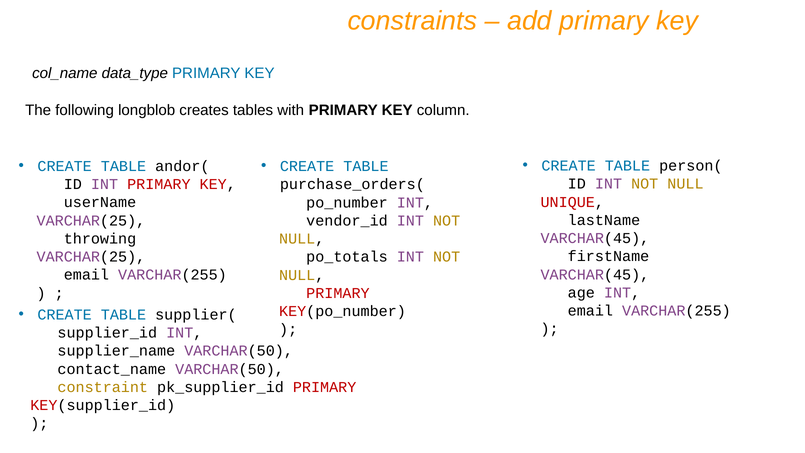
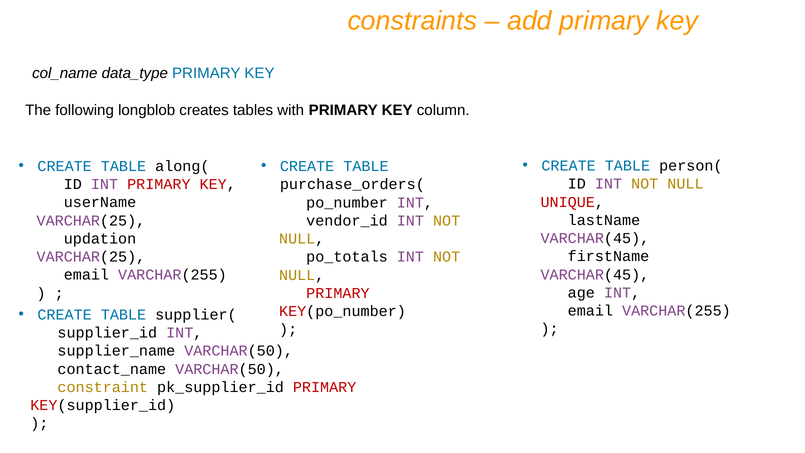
andor(: andor( -> along(
throwing: throwing -> updation
